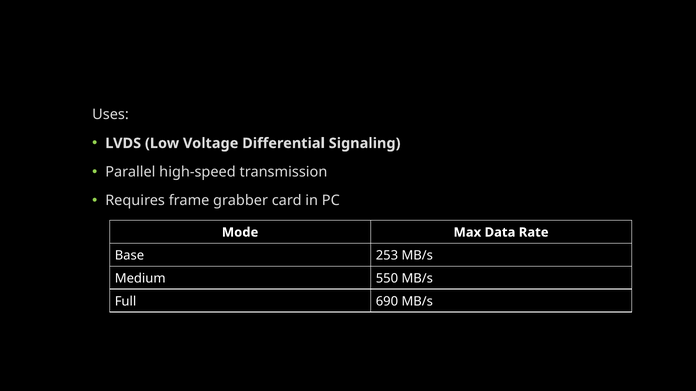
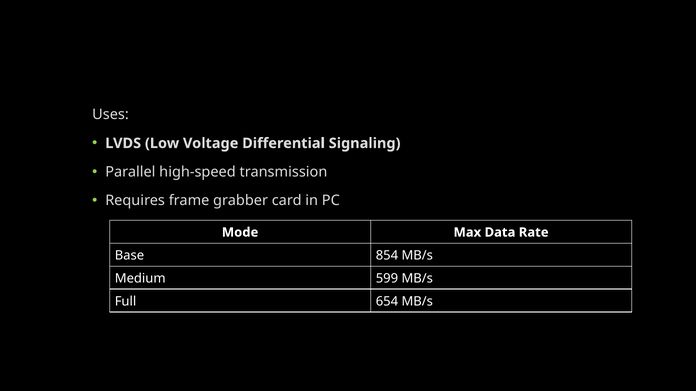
253: 253 -> 854
550: 550 -> 599
690: 690 -> 654
